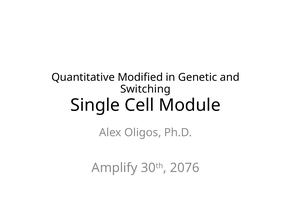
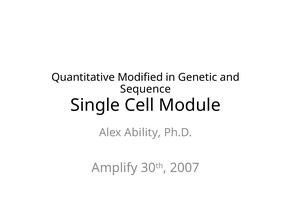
Switching: Switching -> Sequence
Oligos: Oligos -> Ability
2076: 2076 -> 2007
